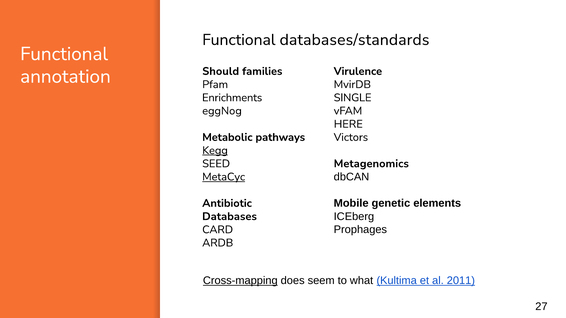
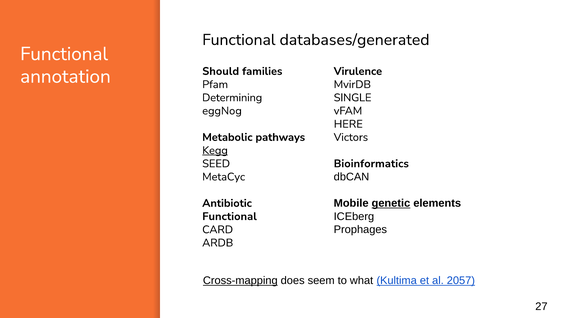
databases/standards: databases/standards -> databases/generated
Enrichments: Enrichments -> Determining
Metagenomics: Metagenomics -> Bioinformatics
MetaCyc underline: present -> none
genetic underline: none -> present
Databases at (230, 217): Databases -> Functional
2011: 2011 -> 2057
